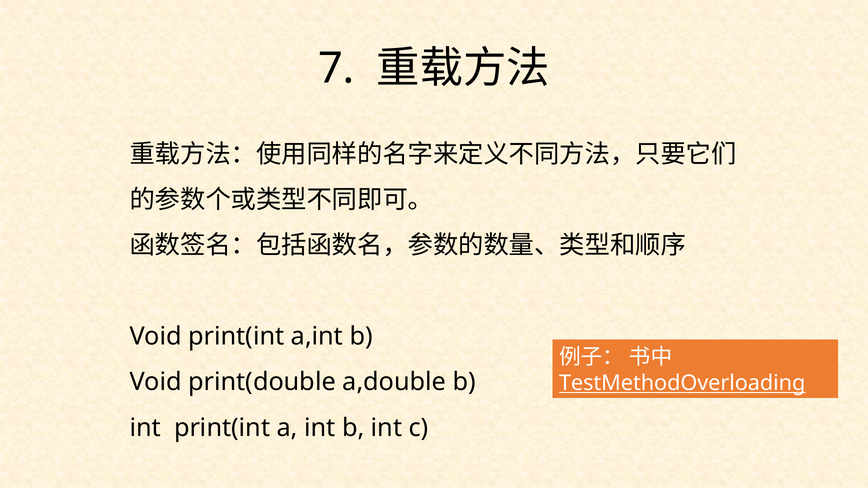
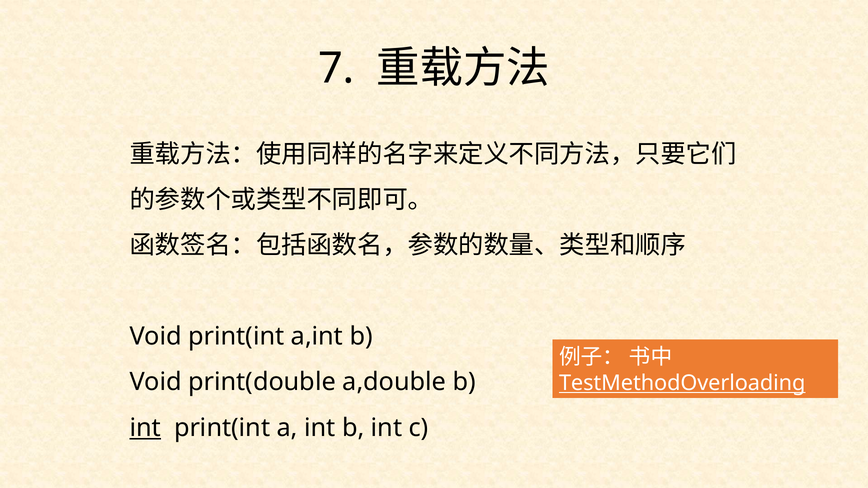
int at (145, 428) underline: none -> present
